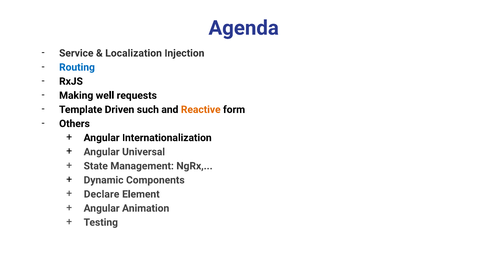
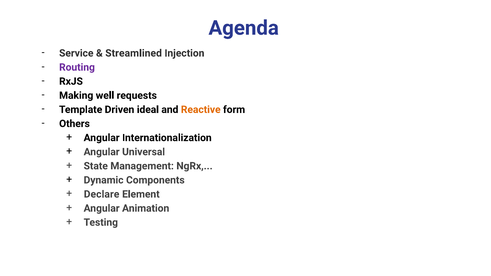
Localization: Localization -> Streamlined
Routing colour: blue -> purple
such: such -> ideal
